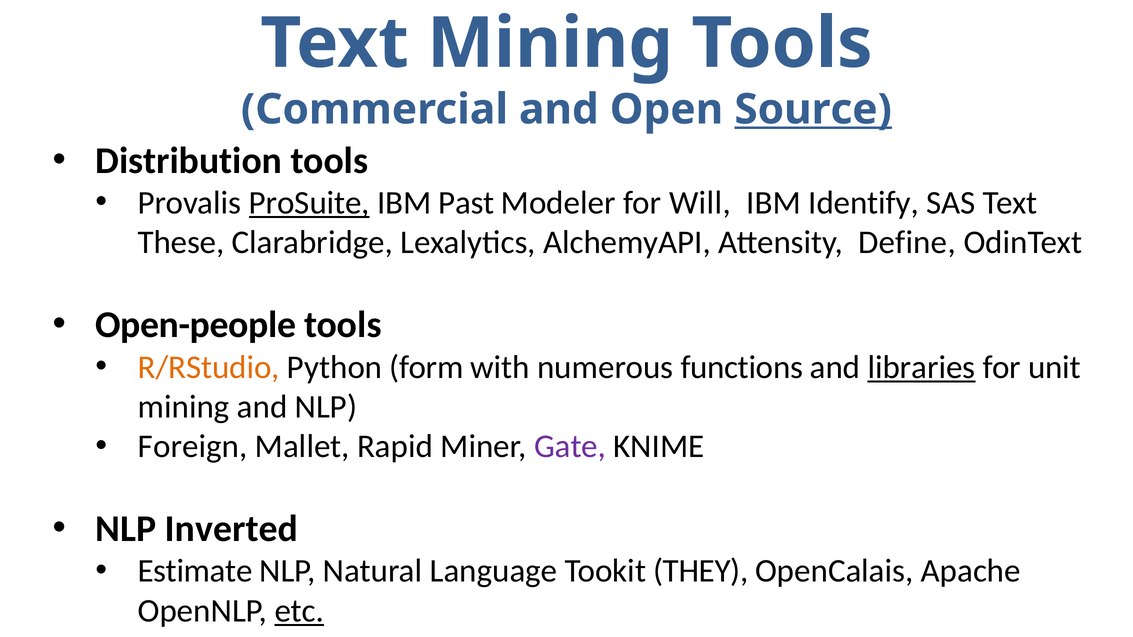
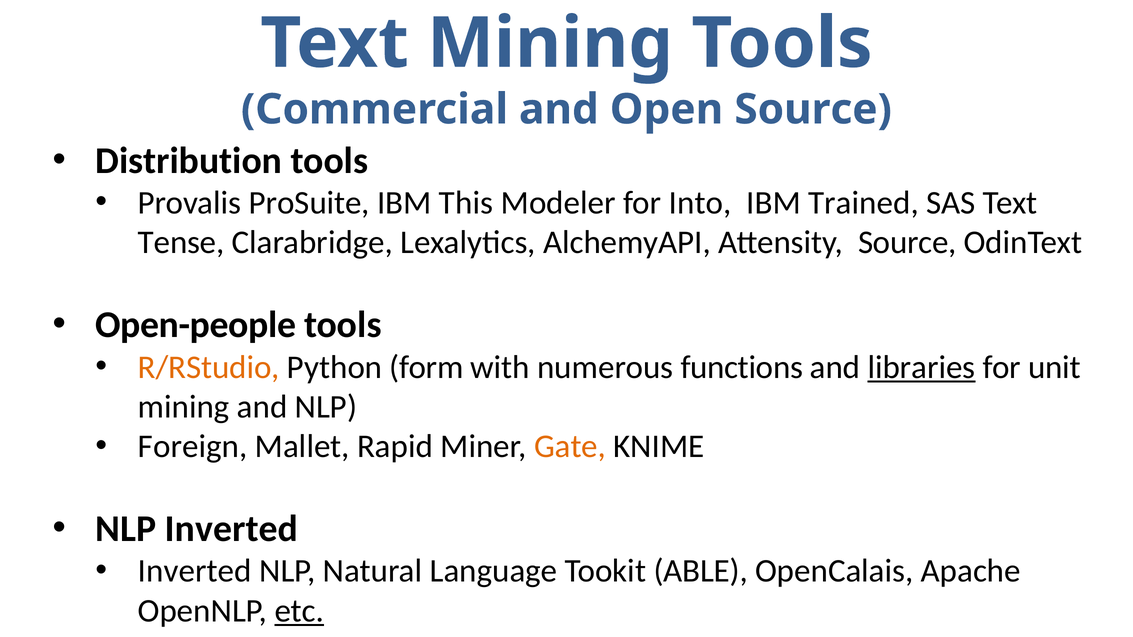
Source at (813, 109) underline: present -> none
ProSuite underline: present -> none
Past: Past -> This
Will: Will -> Into
Identify: Identify -> Trained
These: These -> Tense
Attensity Define: Define -> Source
Gate colour: purple -> orange
Estimate at (195, 571): Estimate -> Inverted
THEY: THEY -> ABLE
